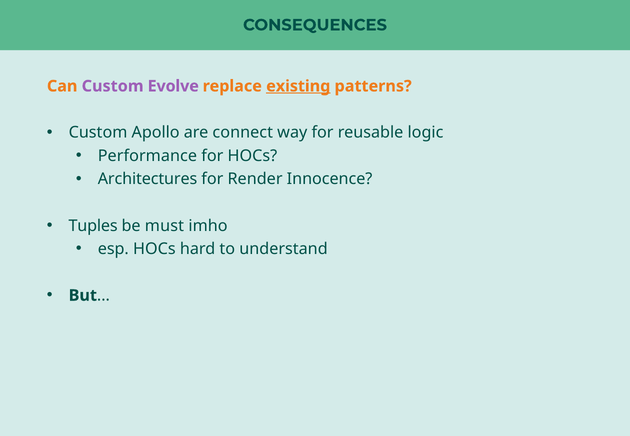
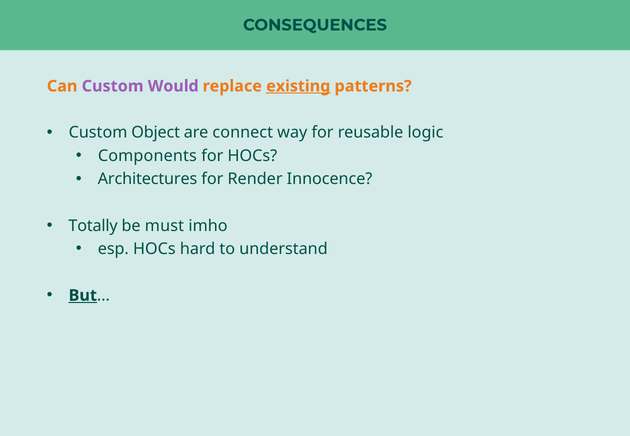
Evolve: Evolve -> Would
Apollo: Apollo -> Object
Performance: Performance -> Components
Tuples: Tuples -> Totally
But underline: none -> present
